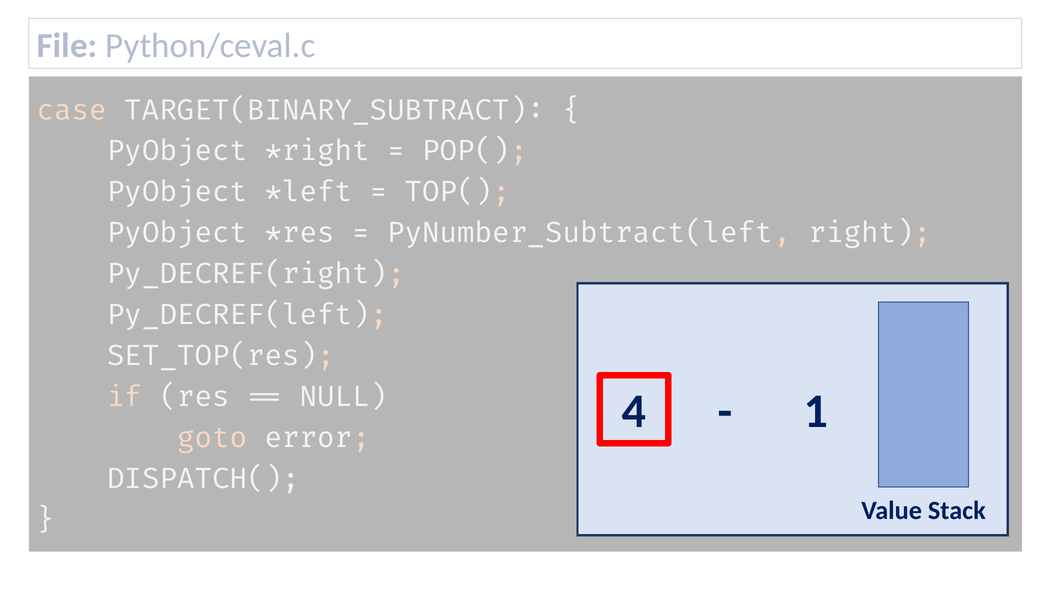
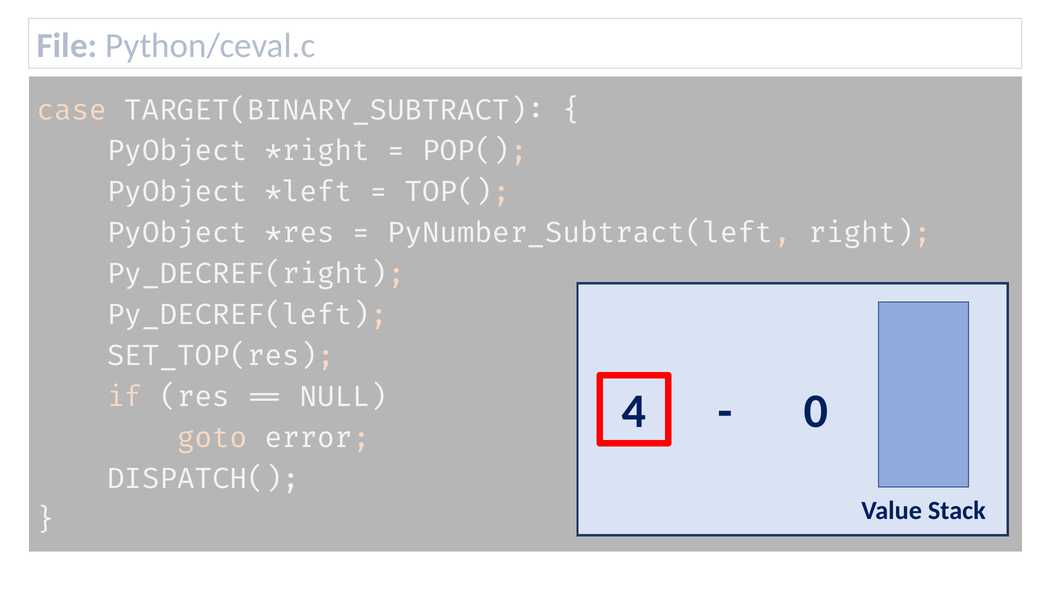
1: 1 -> 0
